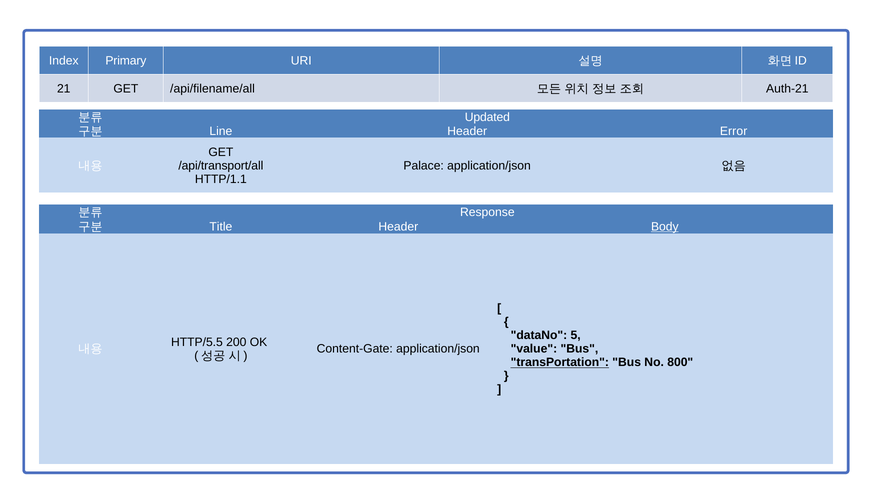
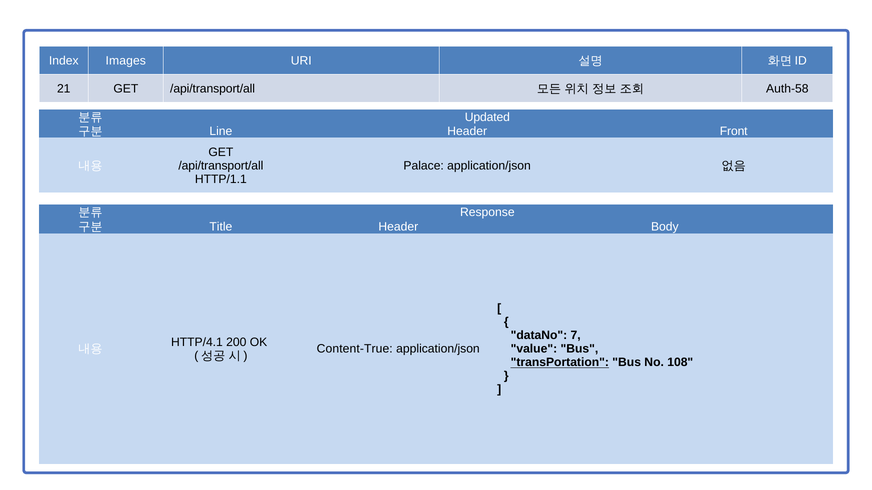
Primary: Primary -> Images
21 GET /api/filename/all: /api/filename/all -> /api/transport/all
Auth-21: Auth-21 -> Auth-58
Error: Error -> Front
Body underline: present -> none
5: 5 -> 7
HTTP/5.5: HTTP/5.5 -> HTTP/4.1
Content-Gate: Content-Gate -> Content-True
800: 800 -> 108
